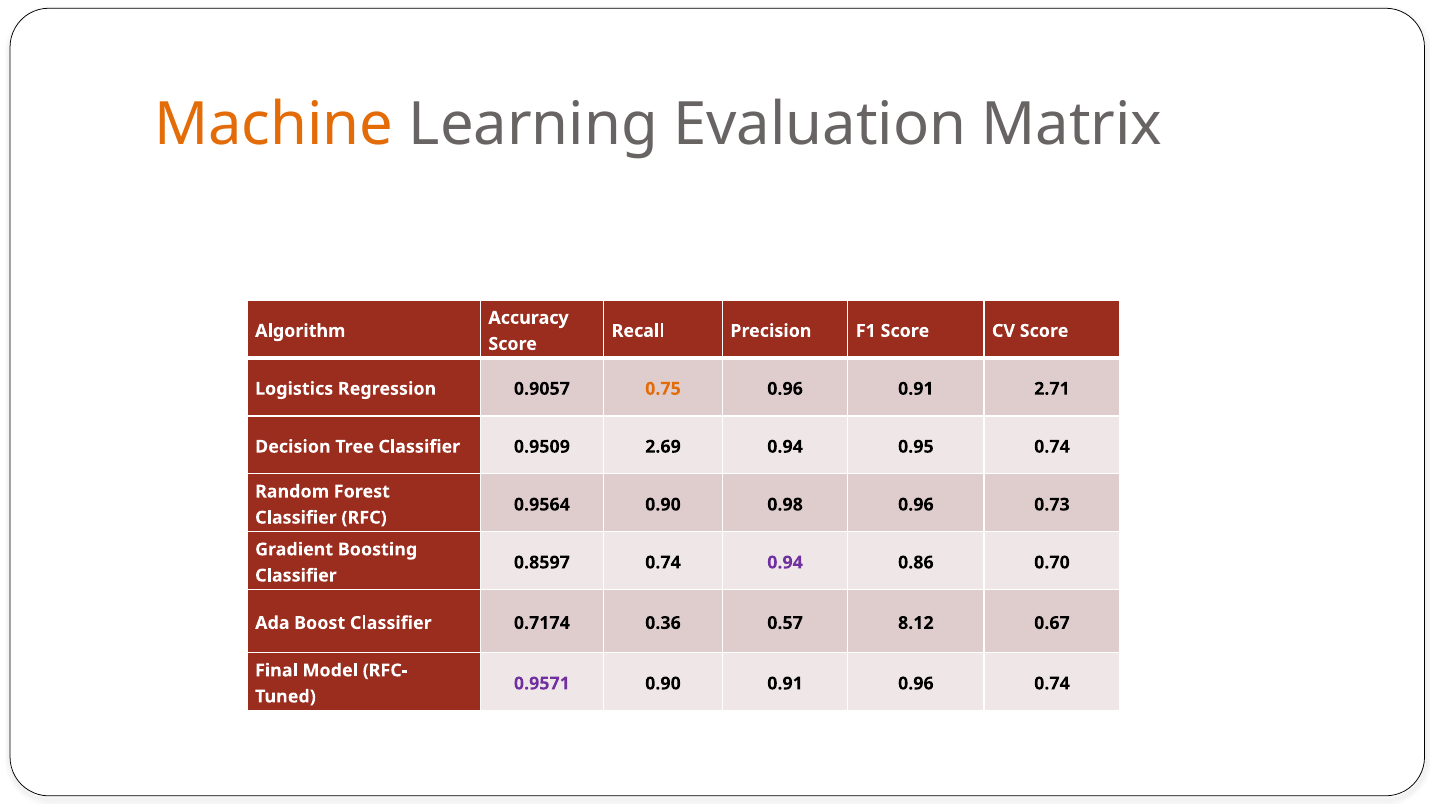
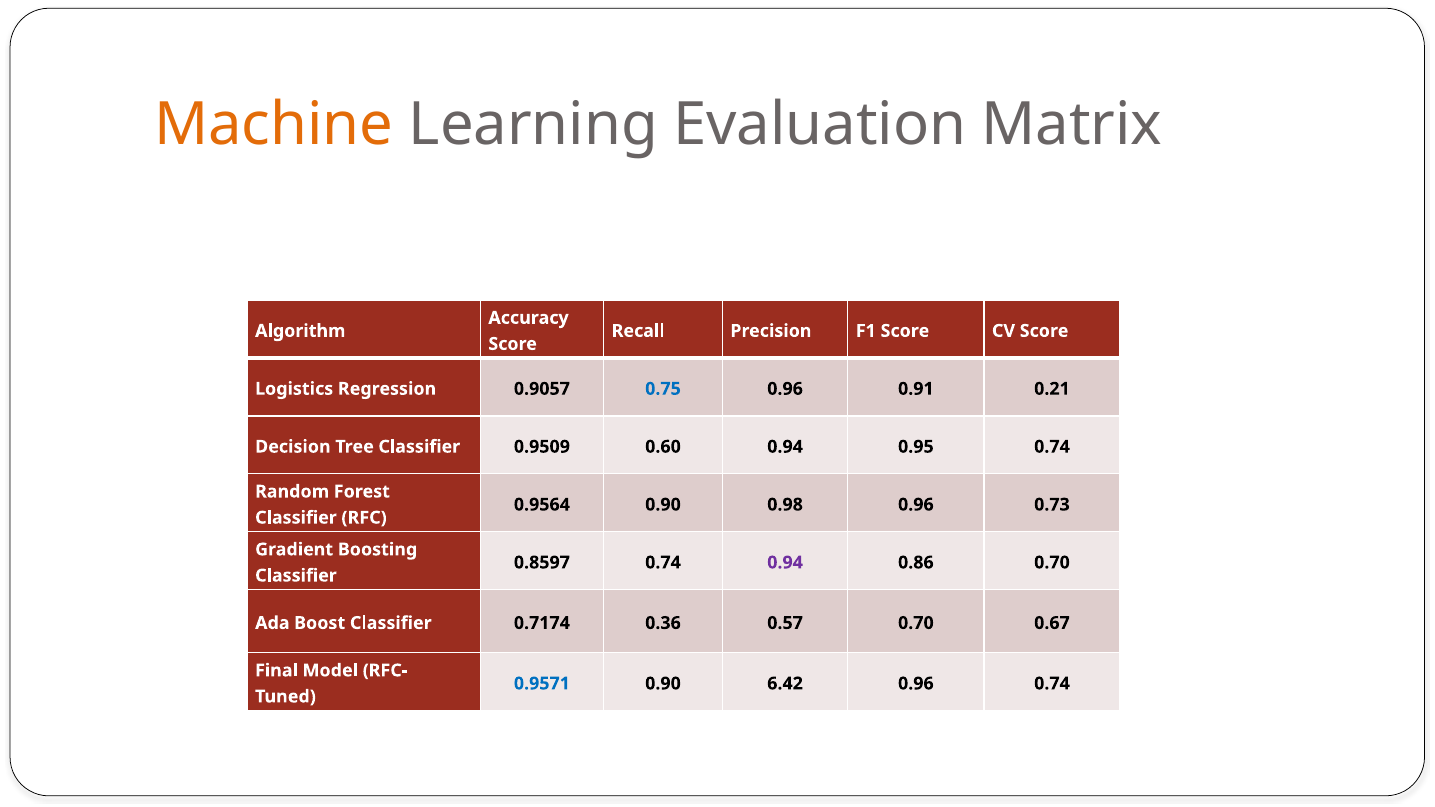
0.75 colour: orange -> blue
2.71: 2.71 -> 0.21
2.69: 2.69 -> 0.60
0.57 8.12: 8.12 -> 0.70
0.9571 colour: purple -> blue
0.90 0.91: 0.91 -> 6.42
